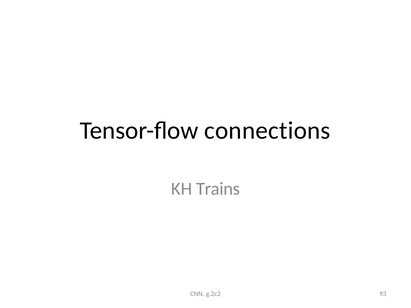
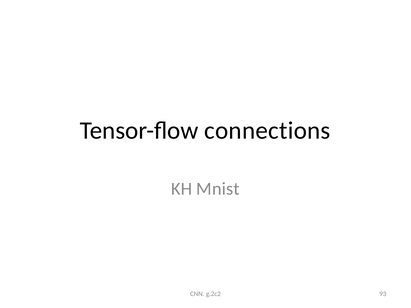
Trains: Trains -> Mnist
